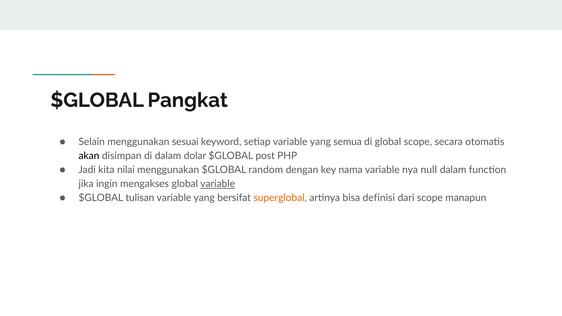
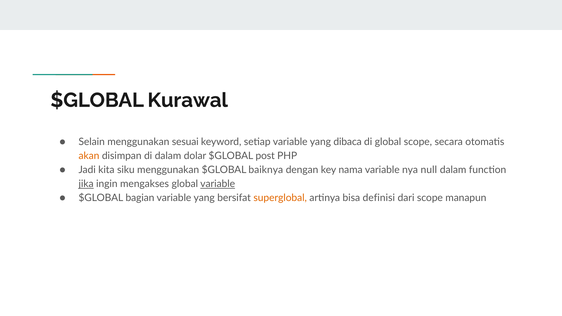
Pangkat: Pangkat -> Kurawal
semua: semua -> dibaca
akan colour: black -> orange
nilai: nilai -> siku
random: random -> baiknya
jika underline: none -> present
tulisan: tulisan -> bagian
